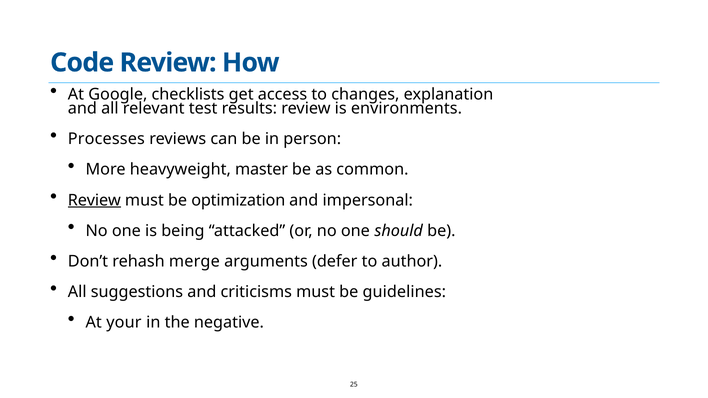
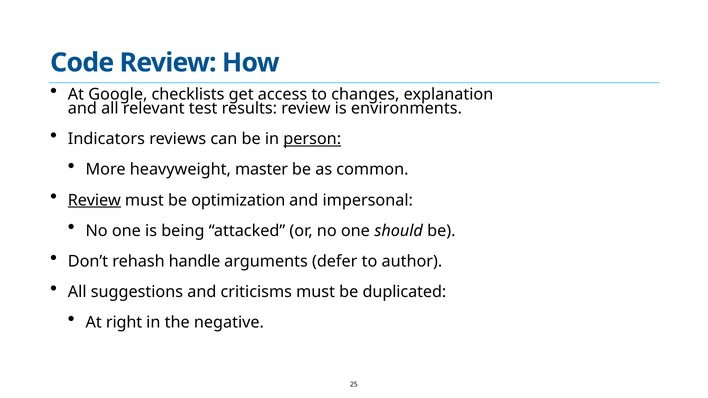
Processes: Processes -> Indicators
person underline: none -> present
merge: merge -> handle
guidelines: guidelines -> duplicated
your: your -> right
